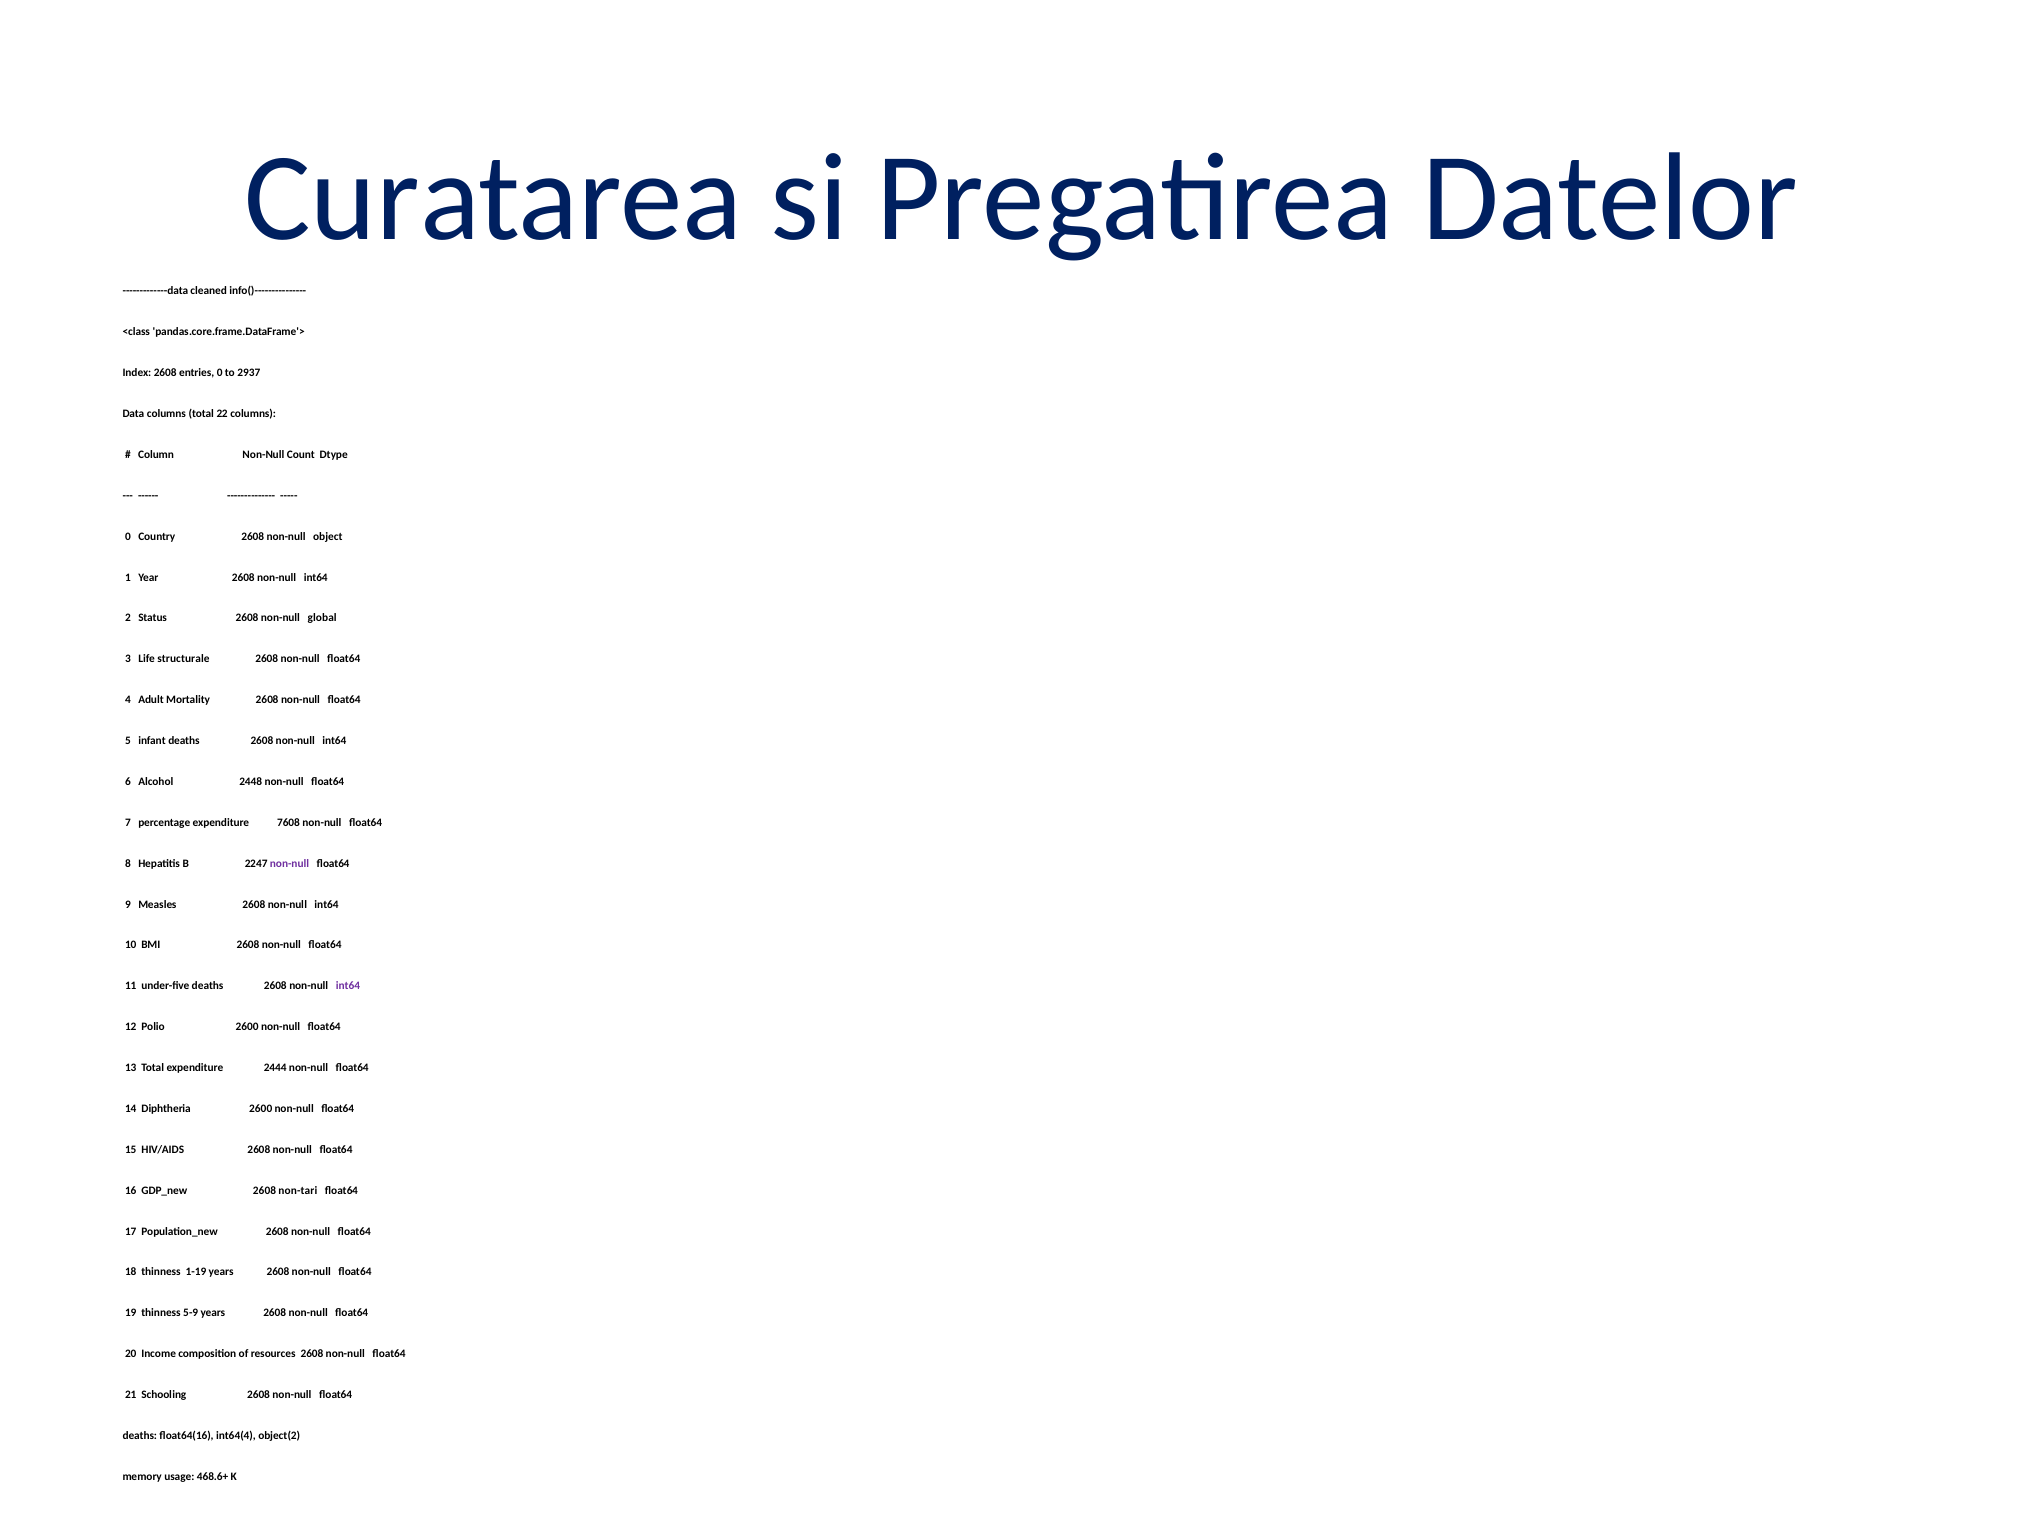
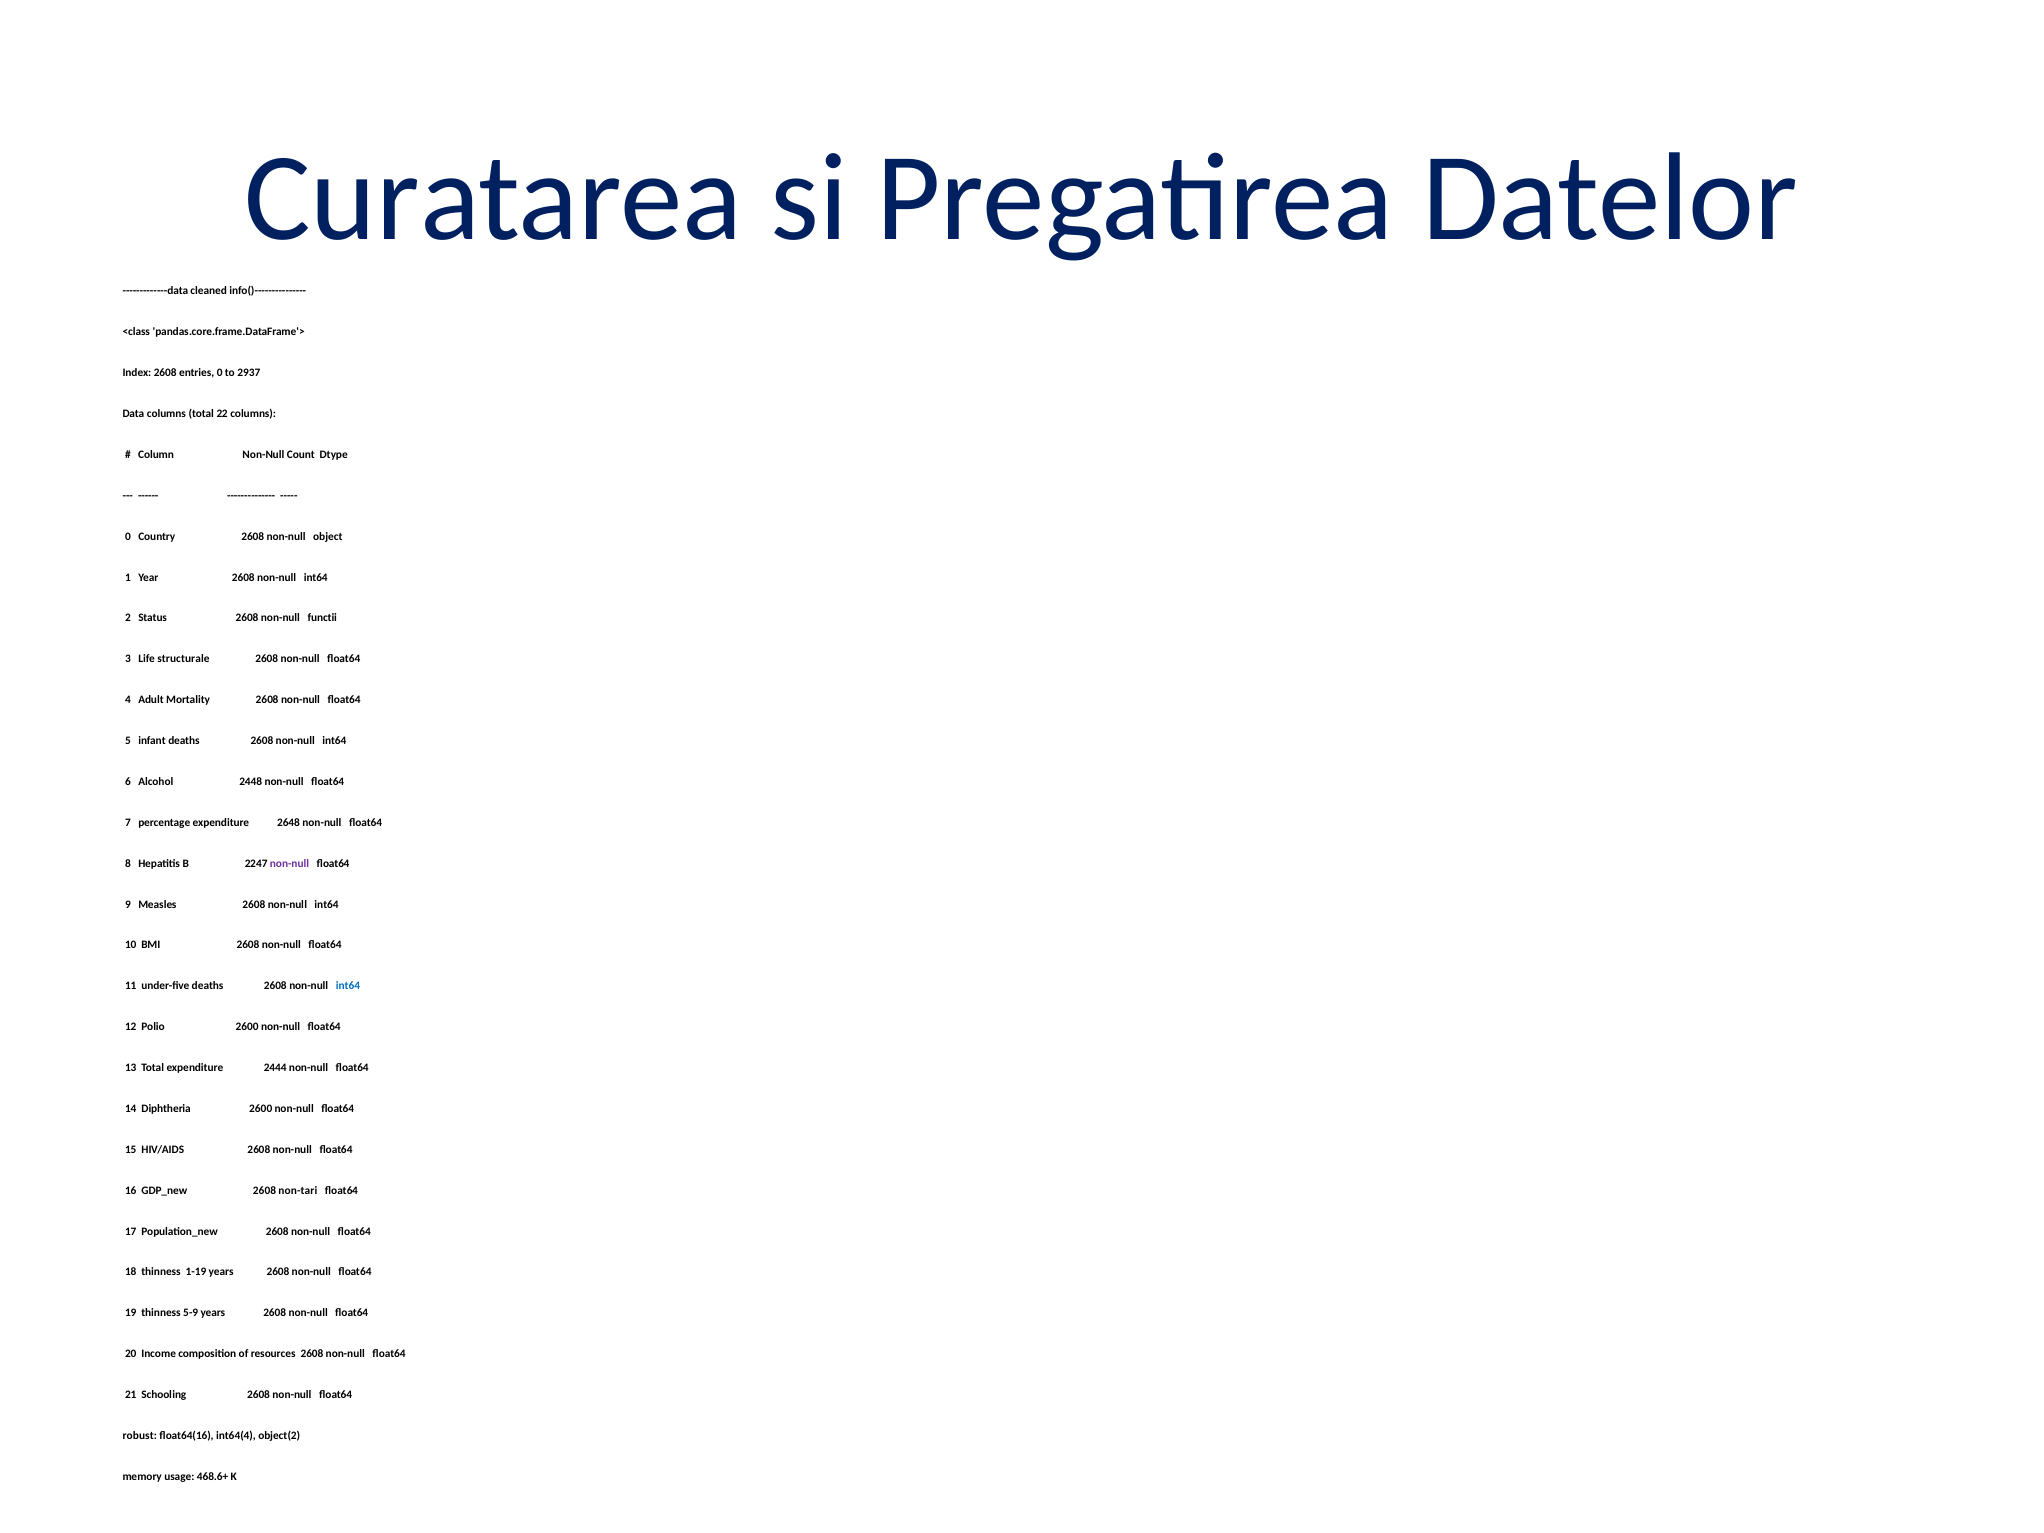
global: global -> functii
7608: 7608 -> 2648
int64 at (348, 986) colour: purple -> blue
deaths at (140, 1436): deaths -> robust
